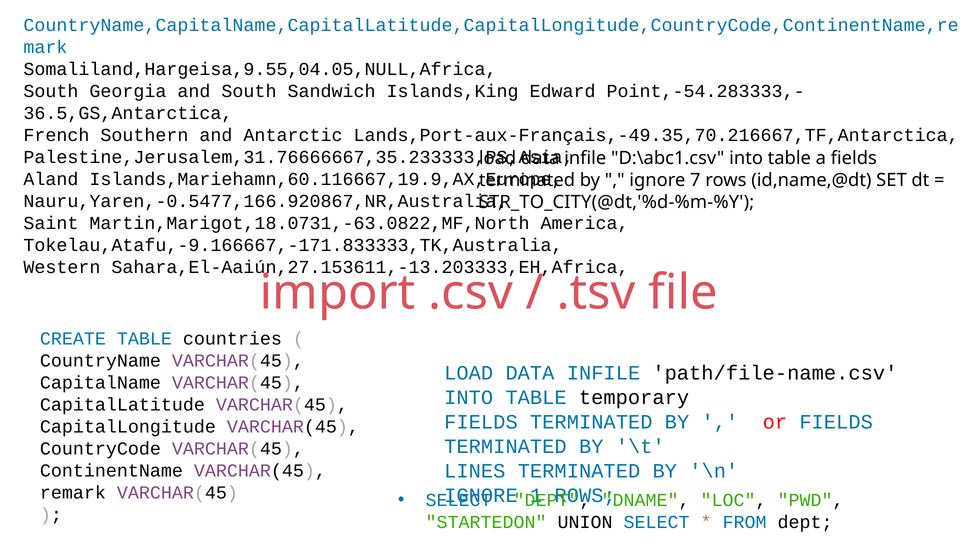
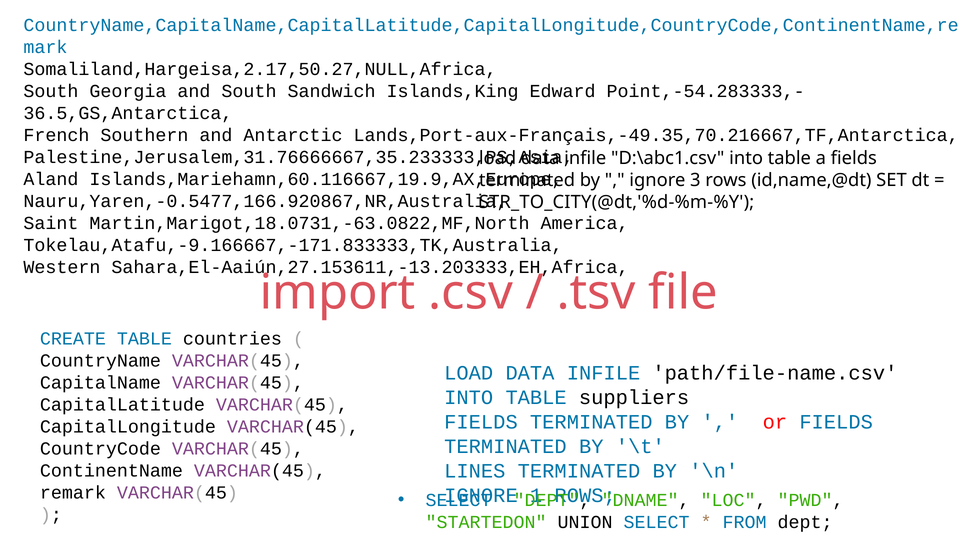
Somaliland,Hargeisa,9.55,04.05,NULL,Africa: Somaliland,Hargeisa,9.55,04.05,NULL,Africa -> Somaliland,Hargeisa,2.17,50.27,NULL,Africa
7: 7 -> 3
temporary: temporary -> suppliers
